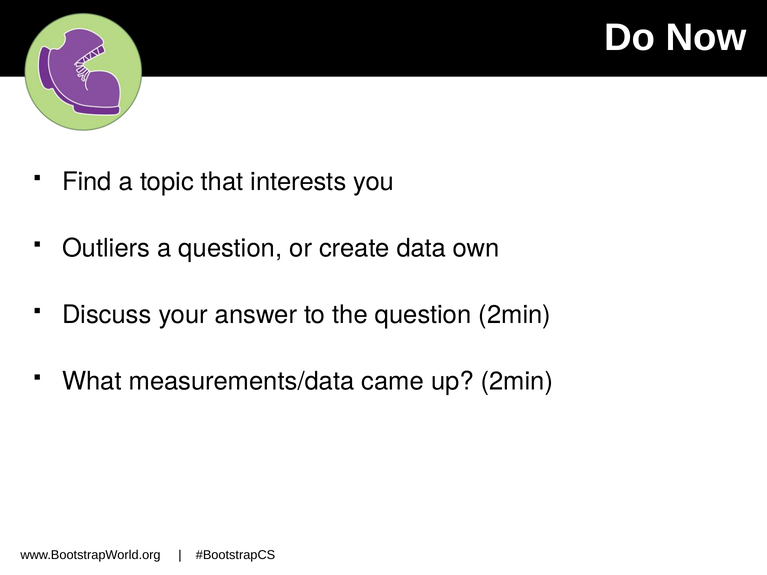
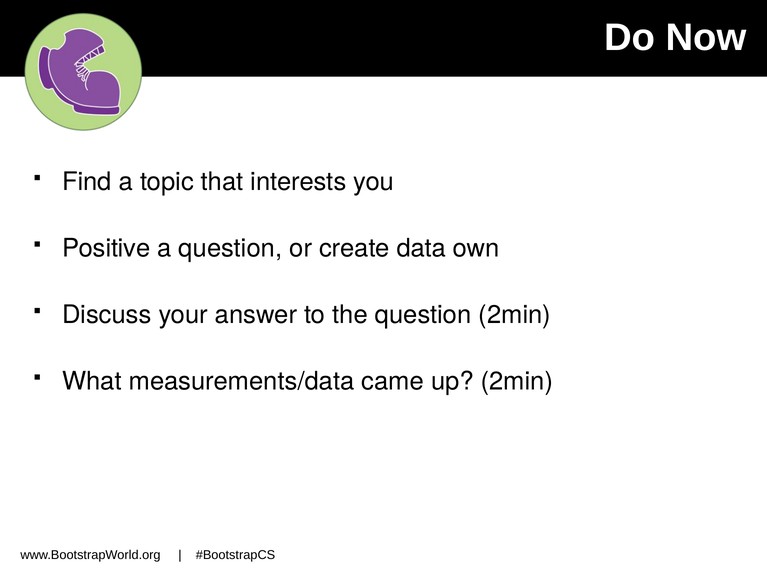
Outliers: Outliers -> Positive
